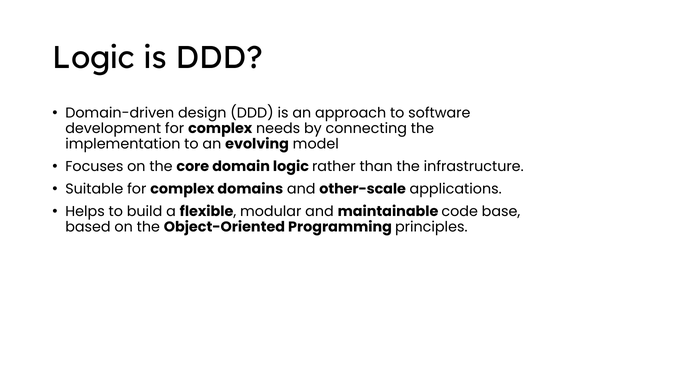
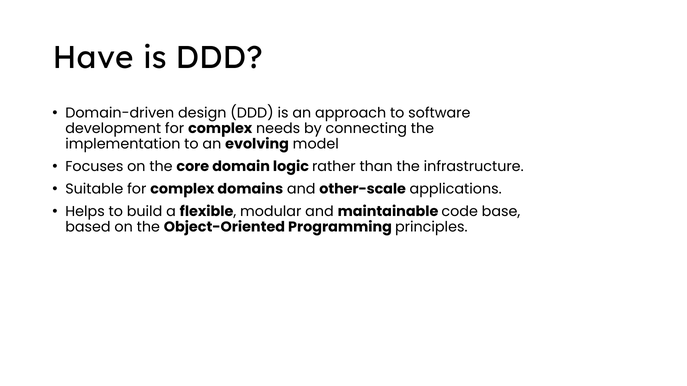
Logic at (94, 58): Logic -> Have
